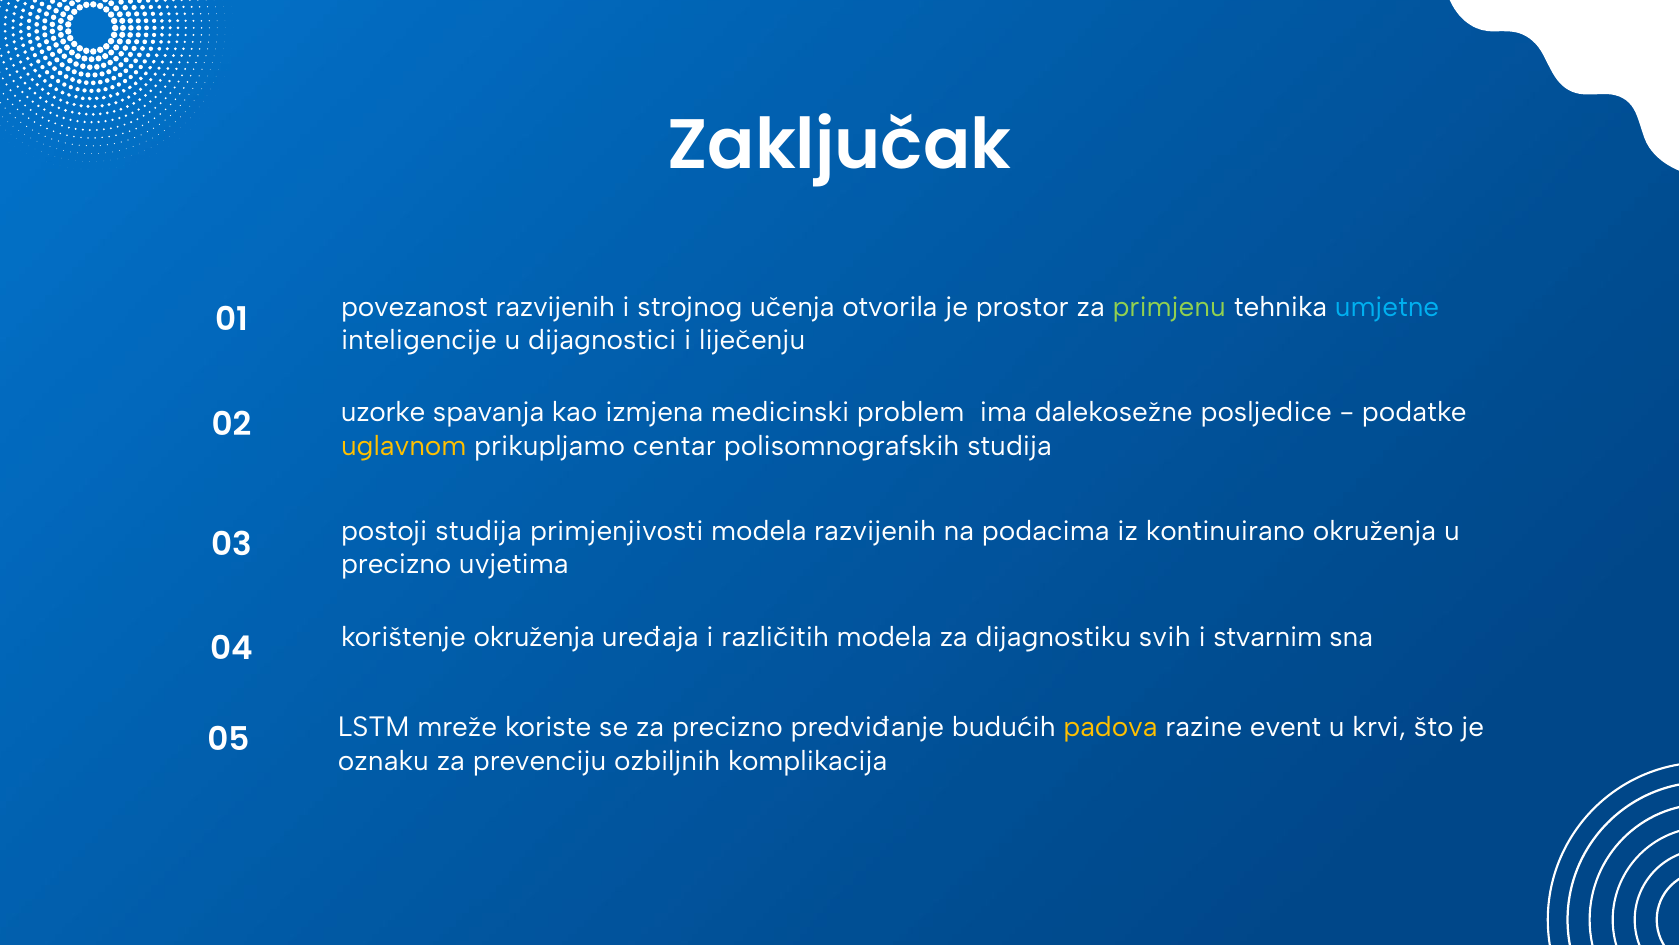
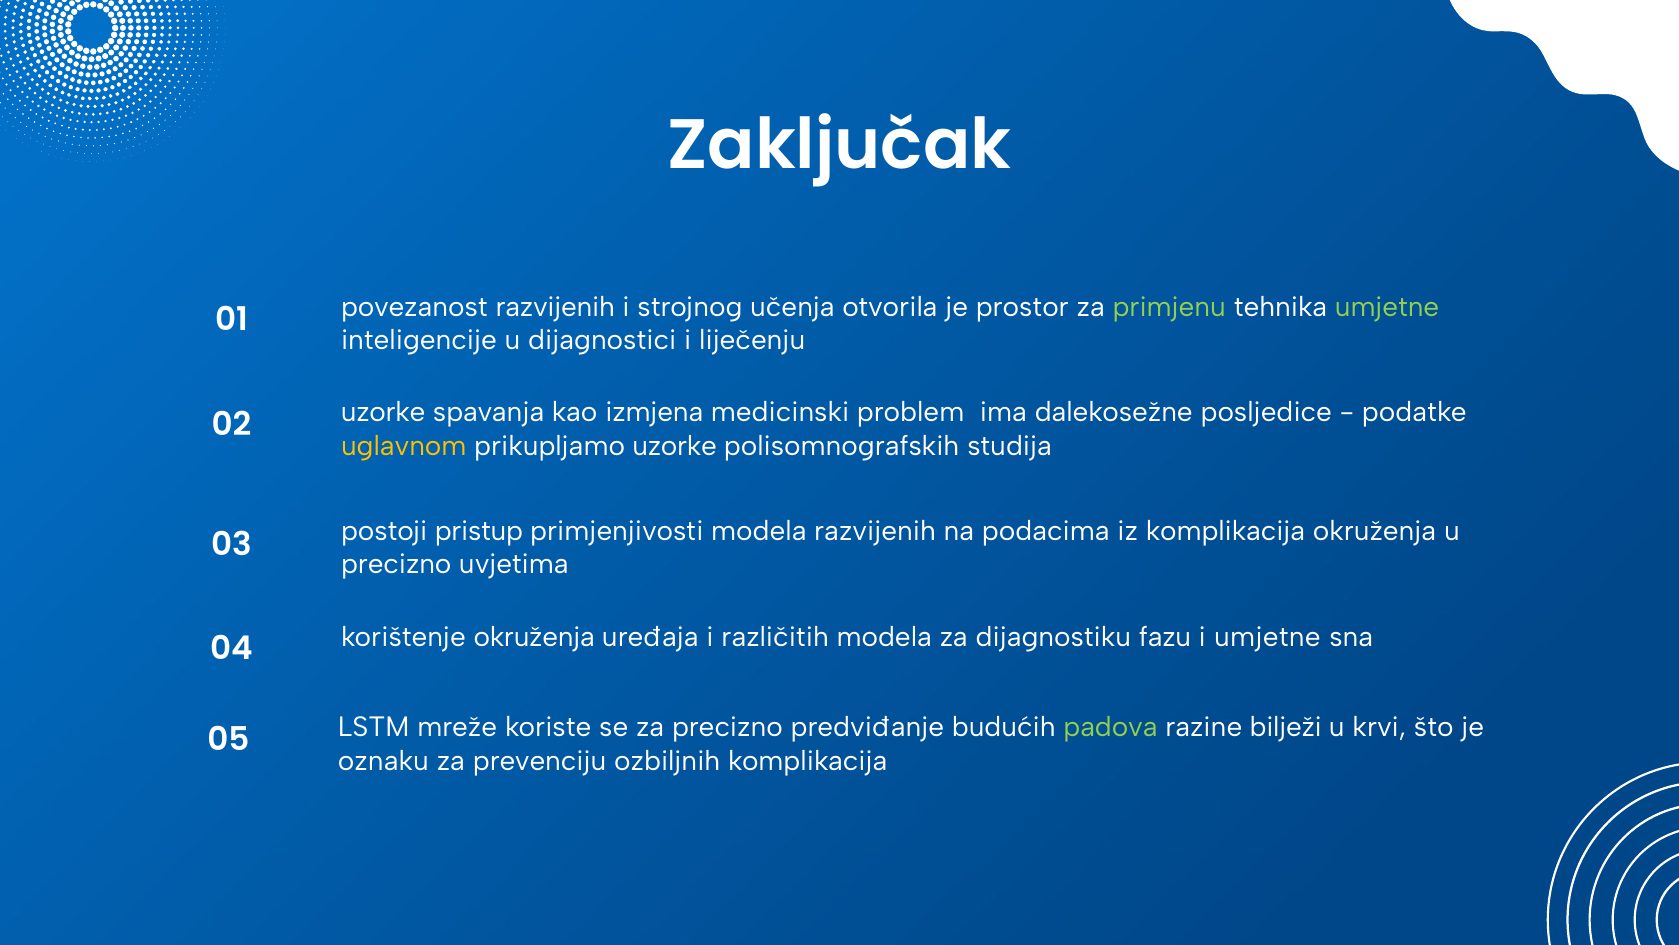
umjetne at (1387, 307) colour: light blue -> light green
prikupljamo centar: centar -> uzorke
postoji studija: studija -> pristup
iz kontinuirano: kontinuirano -> komplikacija
svih: svih -> fazu
i stvarnim: stvarnim -> umjetne
padova colour: yellow -> light green
event: event -> bilježi
